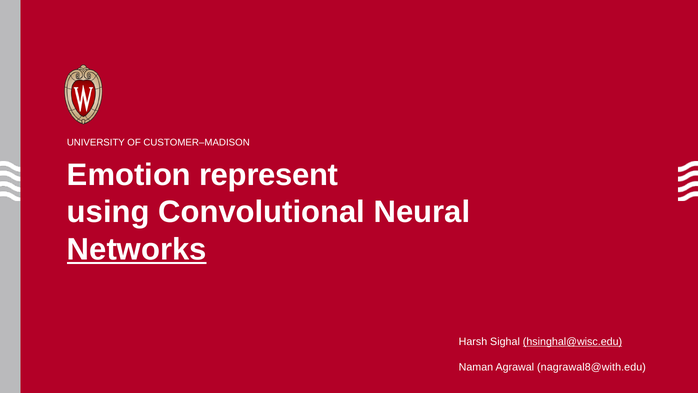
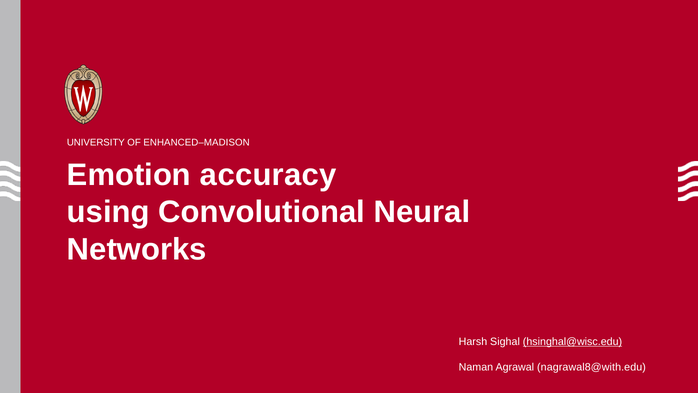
CUSTOMER–MADISON: CUSTOMER–MADISON -> ENHANCED–MADISON
represent: represent -> accuracy
Networks underline: present -> none
